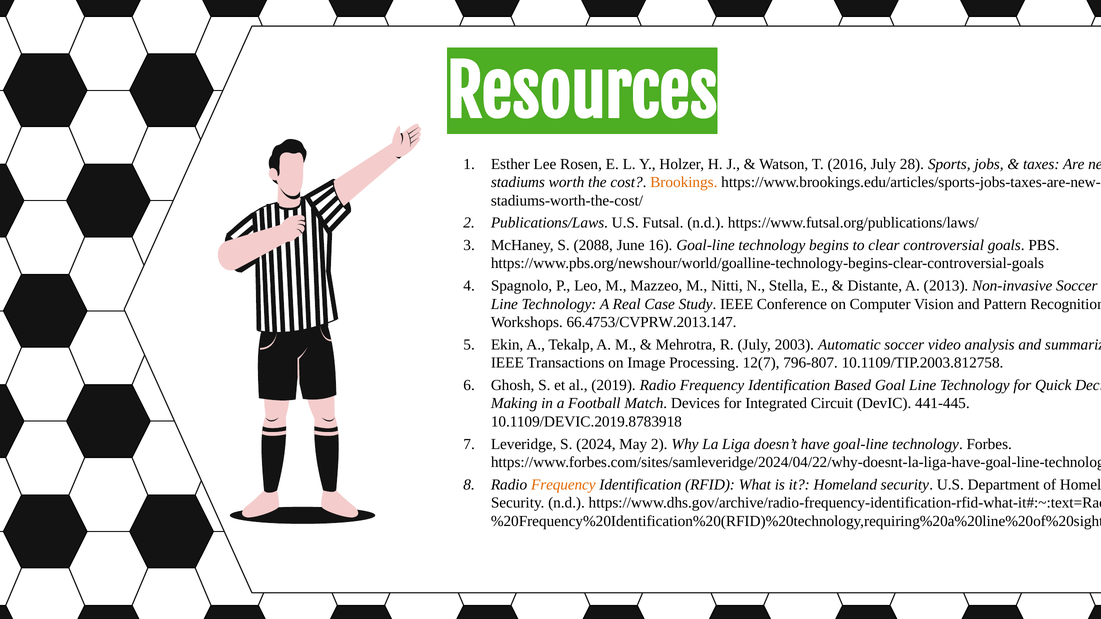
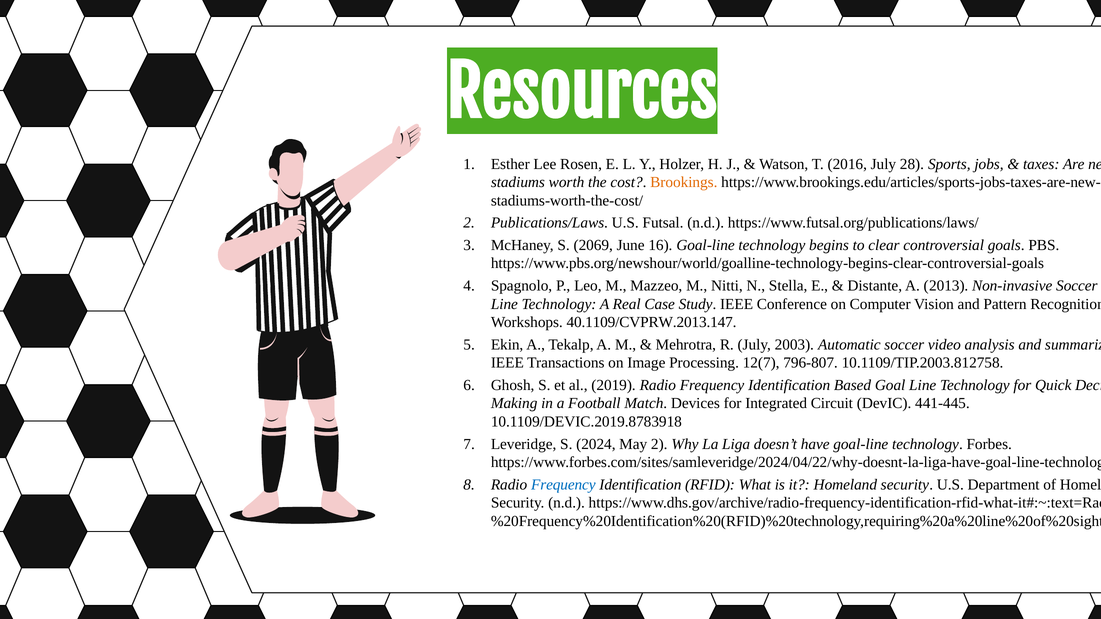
2088: 2088 -> 2069
66.4753/CVPRW.2013.147: 66.4753/CVPRW.2013.147 -> 40.1109/CVPRW.2013.147
Frequency at (563, 485) colour: orange -> blue
